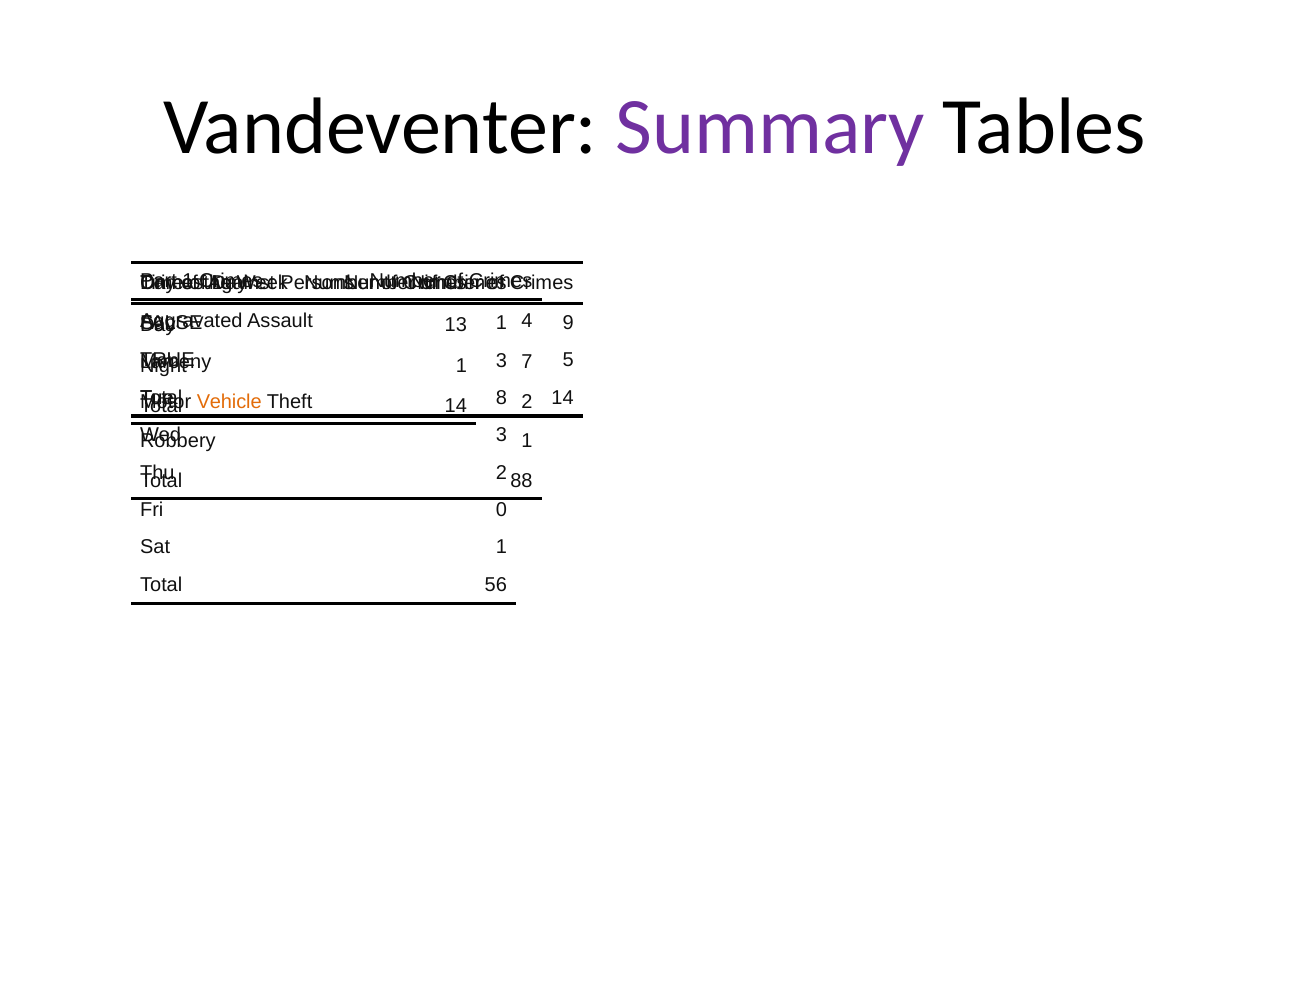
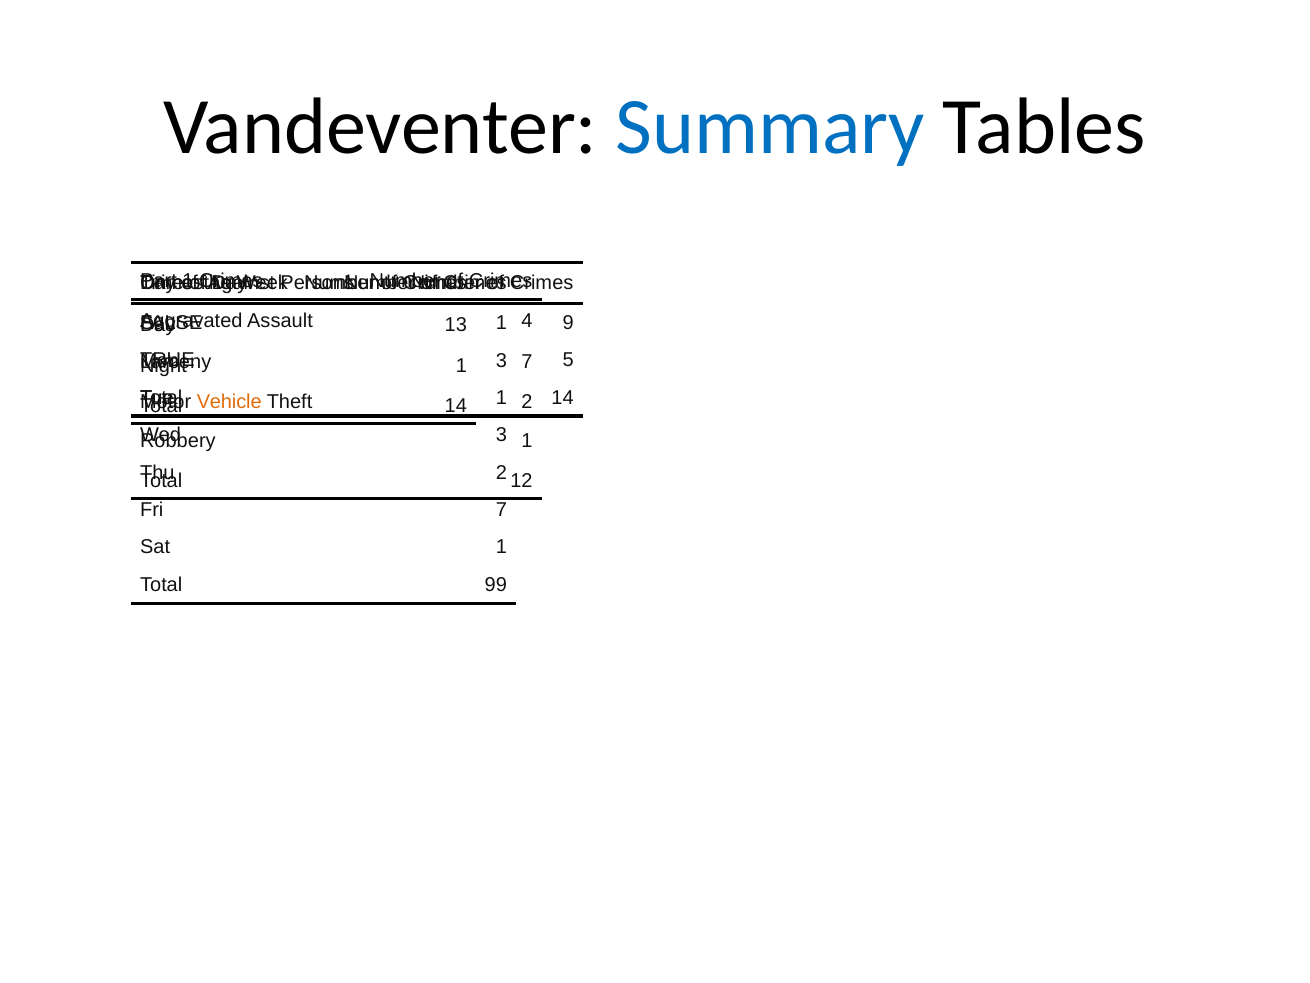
Summary colour: purple -> blue
8 at (501, 398): 8 -> 1
88: 88 -> 12
Fri 0: 0 -> 7
56: 56 -> 99
